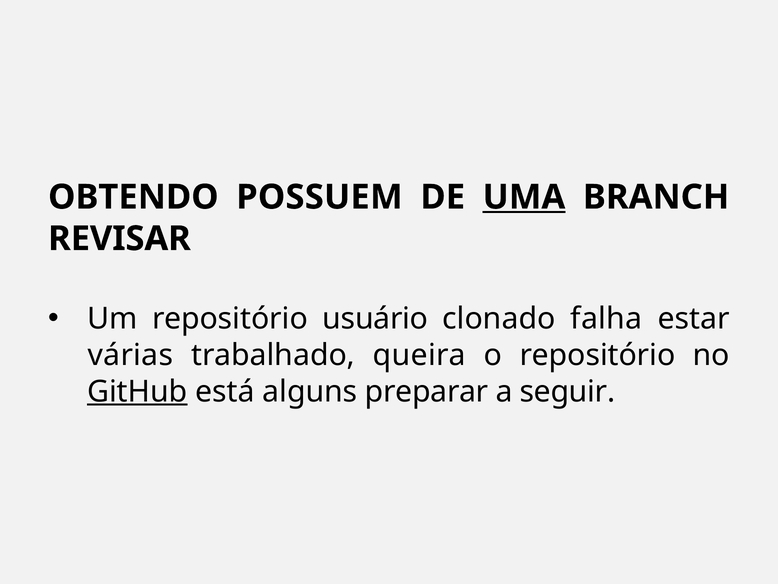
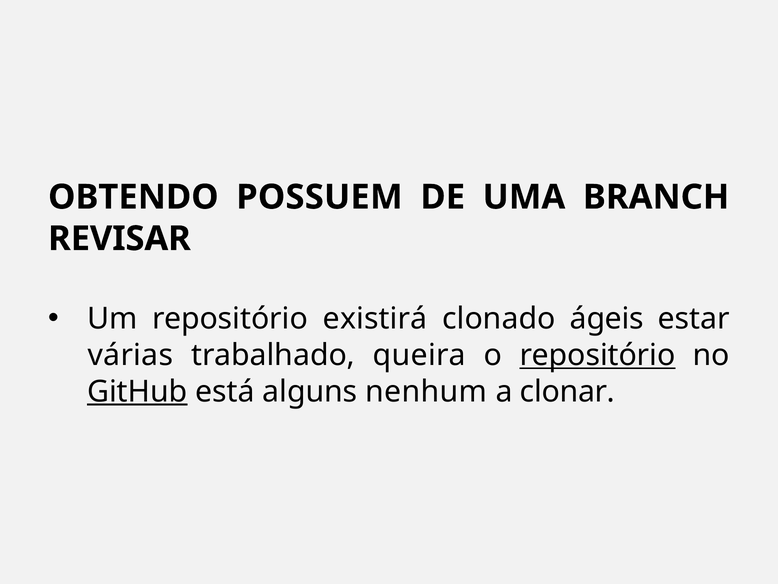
UMA underline: present -> none
usuário: usuário -> existirá
falha: falha -> ágeis
repositório at (597, 355) underline: none -> present
preparar: preparar -> nenhum
seguir: seguir -> clonar
